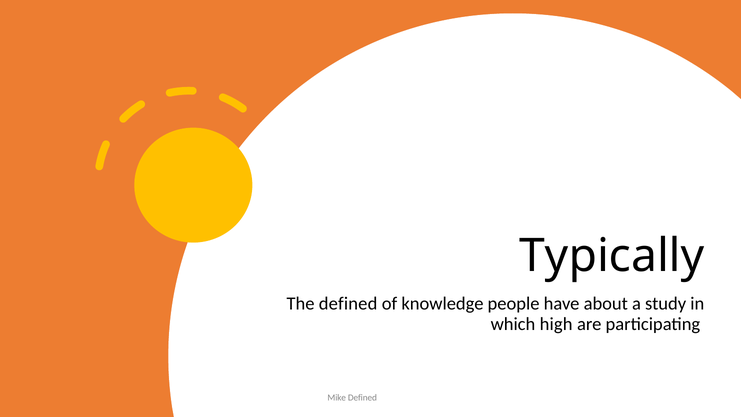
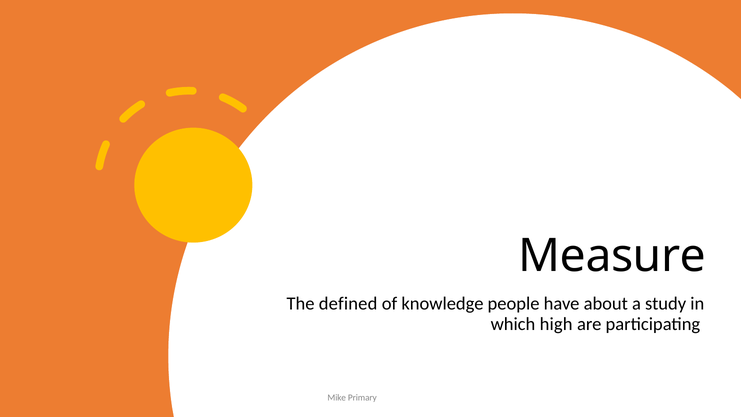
Typically: Typically -> Measure
Mike Defined: Defined -> Primary
